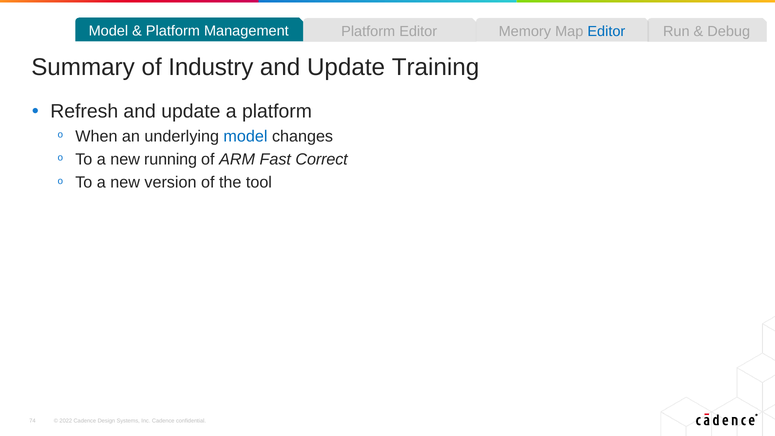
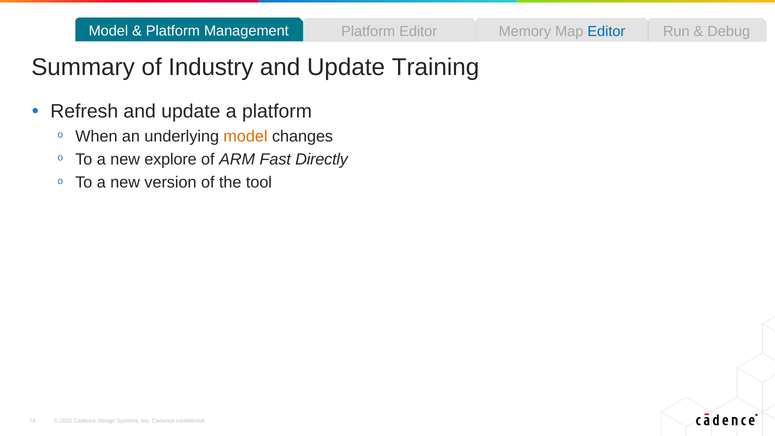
model at (245, 136) colour: blue -> orange
running: running -> explore
Correct: Correct -> Directly
